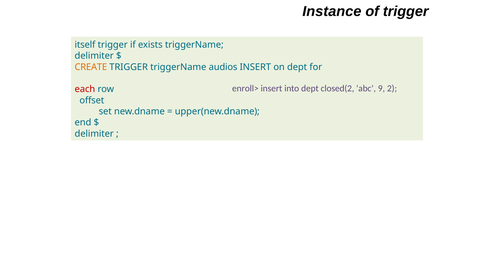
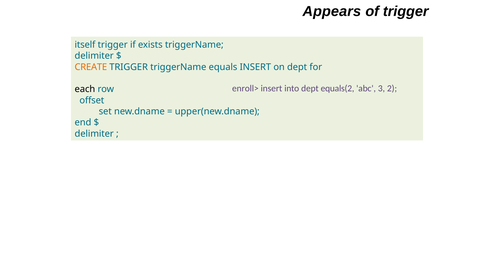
Instance: Instance -> Appears
audios: audios -> equals
closed(2: closed(2 -> equals(2
9: 9 -> 3
each colour: red -> black
